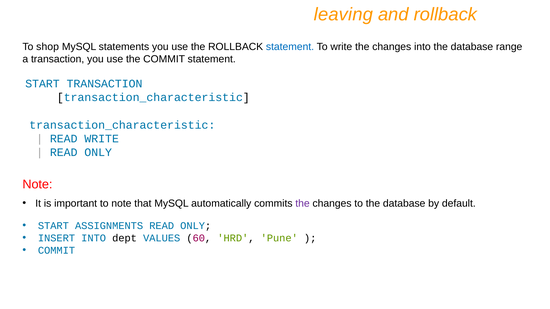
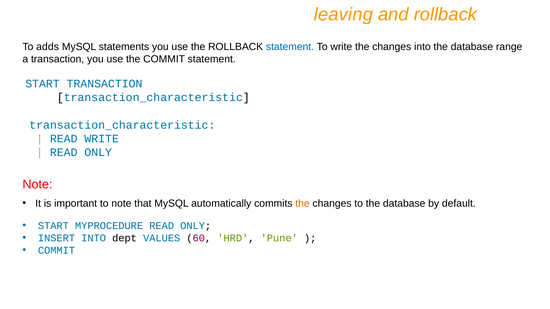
shop: shop -> adds
the at (303, 204) colour: purple -> orange
ASSIGNMENTS: ASSIGNMENTS -> MYPROCEDURE
